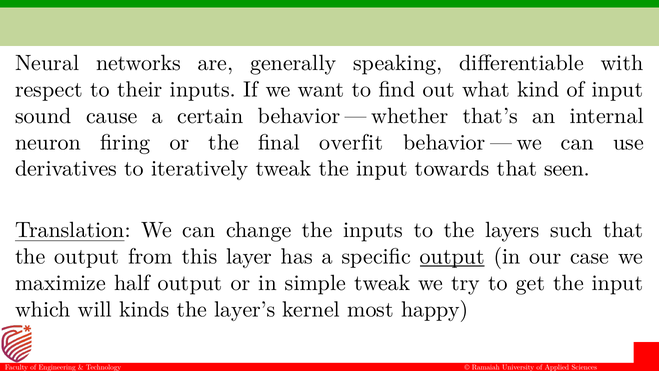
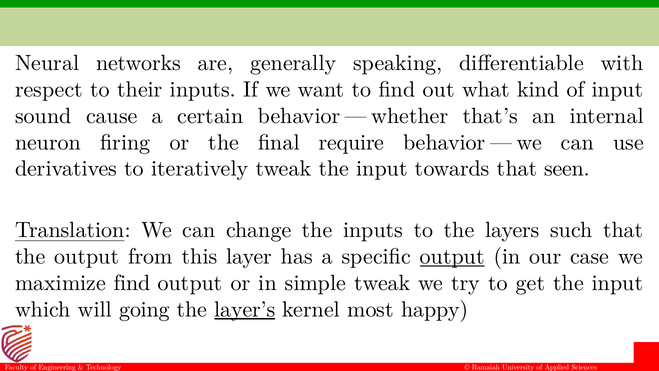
overfit: overfit -> require
maximize half: half -> find
kinds: kinds -> going
layer’s underline: none -> present
